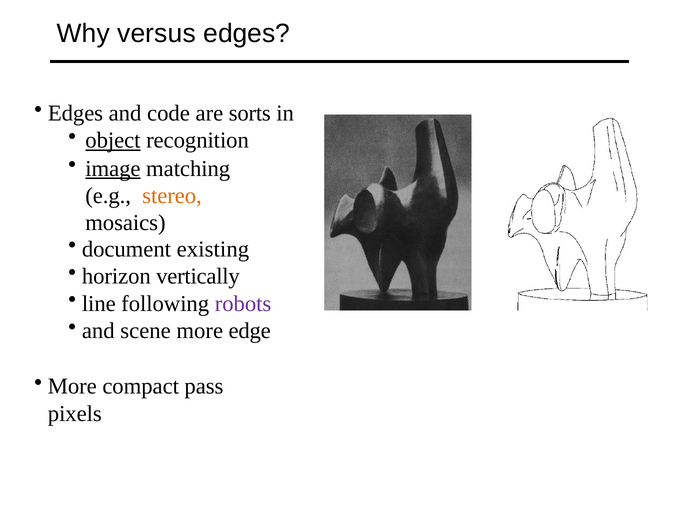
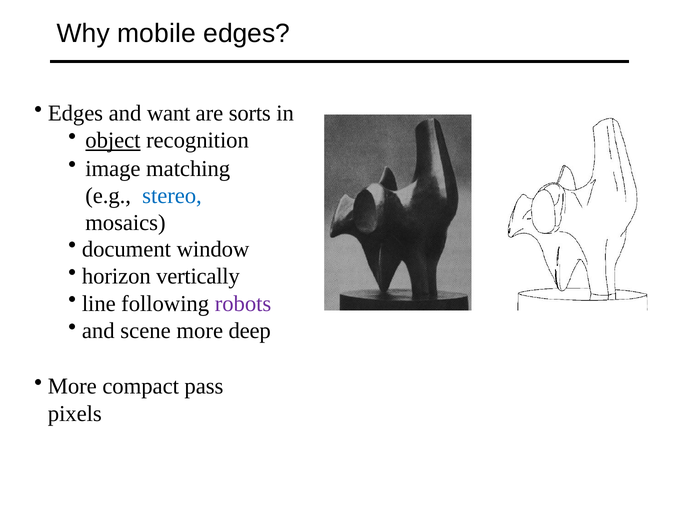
versus: versus -> mobile
code: code -> want
image underline: present -> none
stereo colour: orange -> blue
existing: existing -> window
edge: edge -> deep
